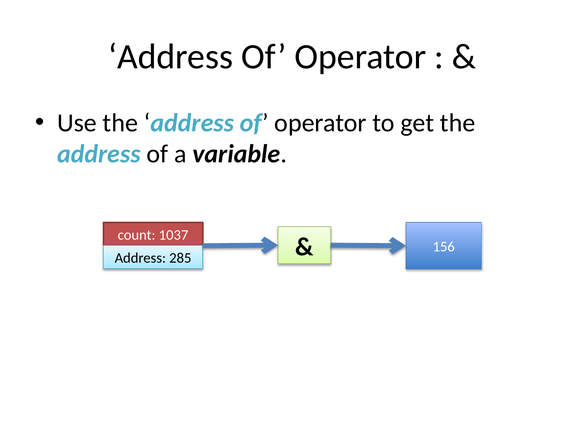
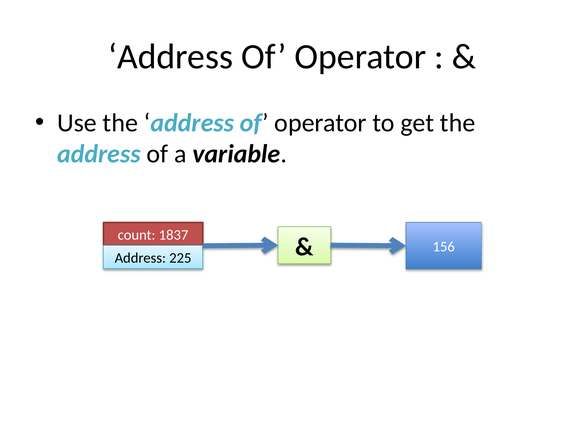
1037: 1037 -> 1837
285: 285 -> 225
